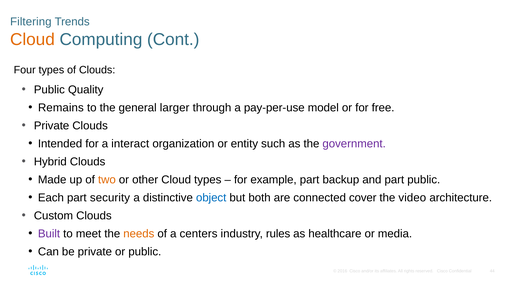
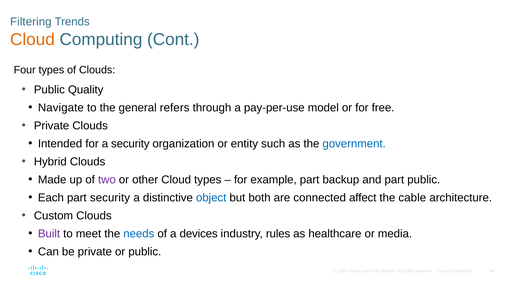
Remains: Remains -> Navigate
larger: larger -> refers
a interact: interact -> security
government colour: purple -> blue
two colour: orange -> purple
cover: cover -> affect
video: video -> cable
needs colour: orange -> blue
centers: centers -> devices
